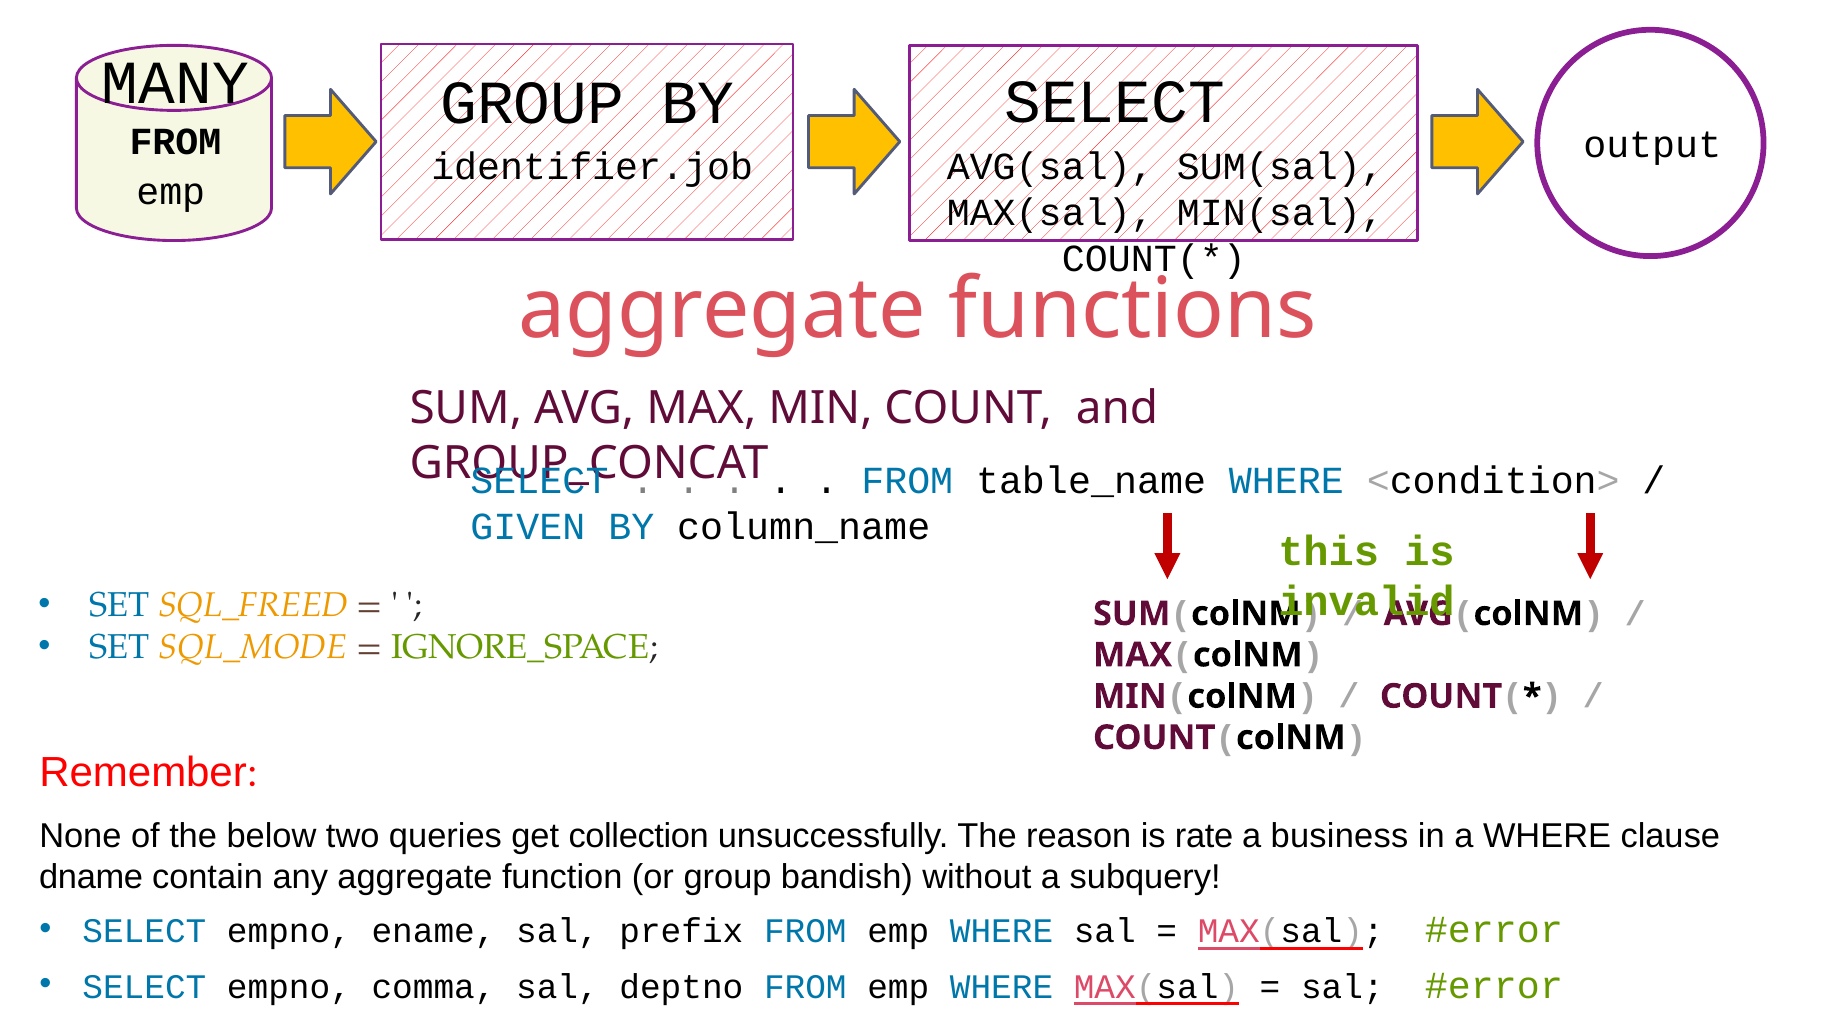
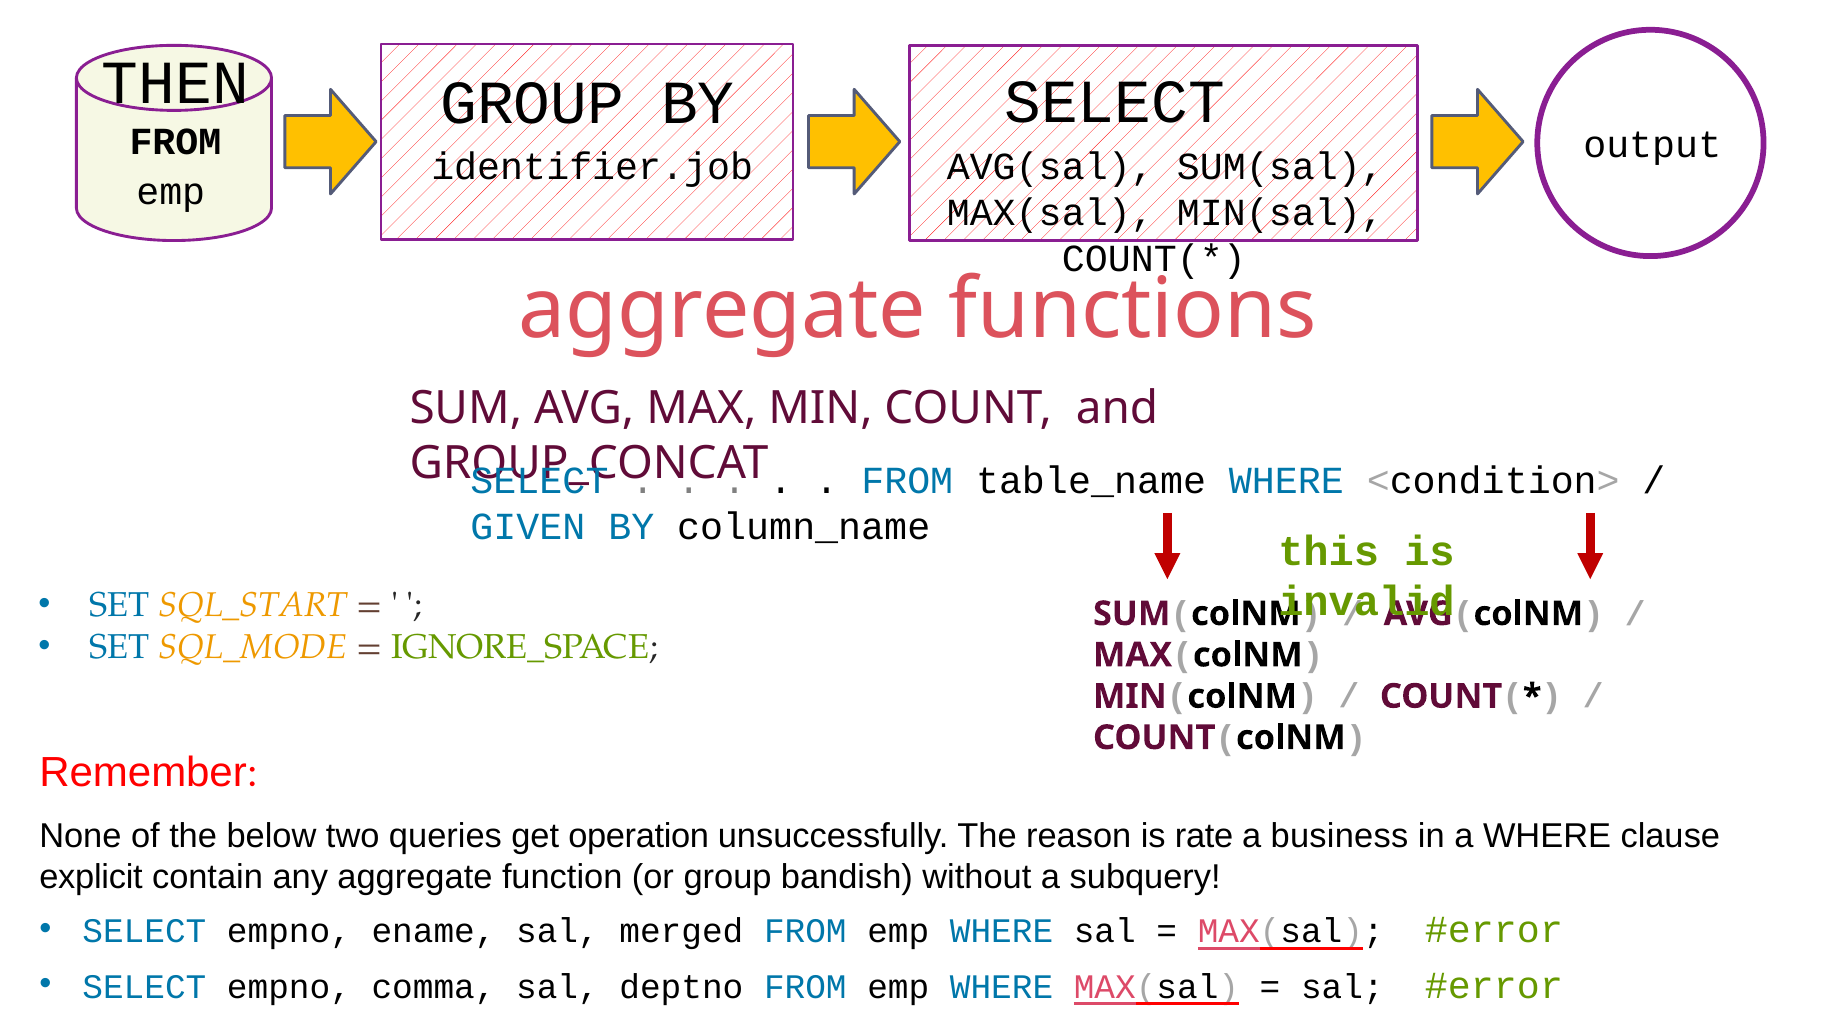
MANY: MANY -> THEN
SQL_FREED: SQL_FREED -> SQL_START
collection: collection -> operation
dname: dname -> explicit
prefix: prefix -> merged
